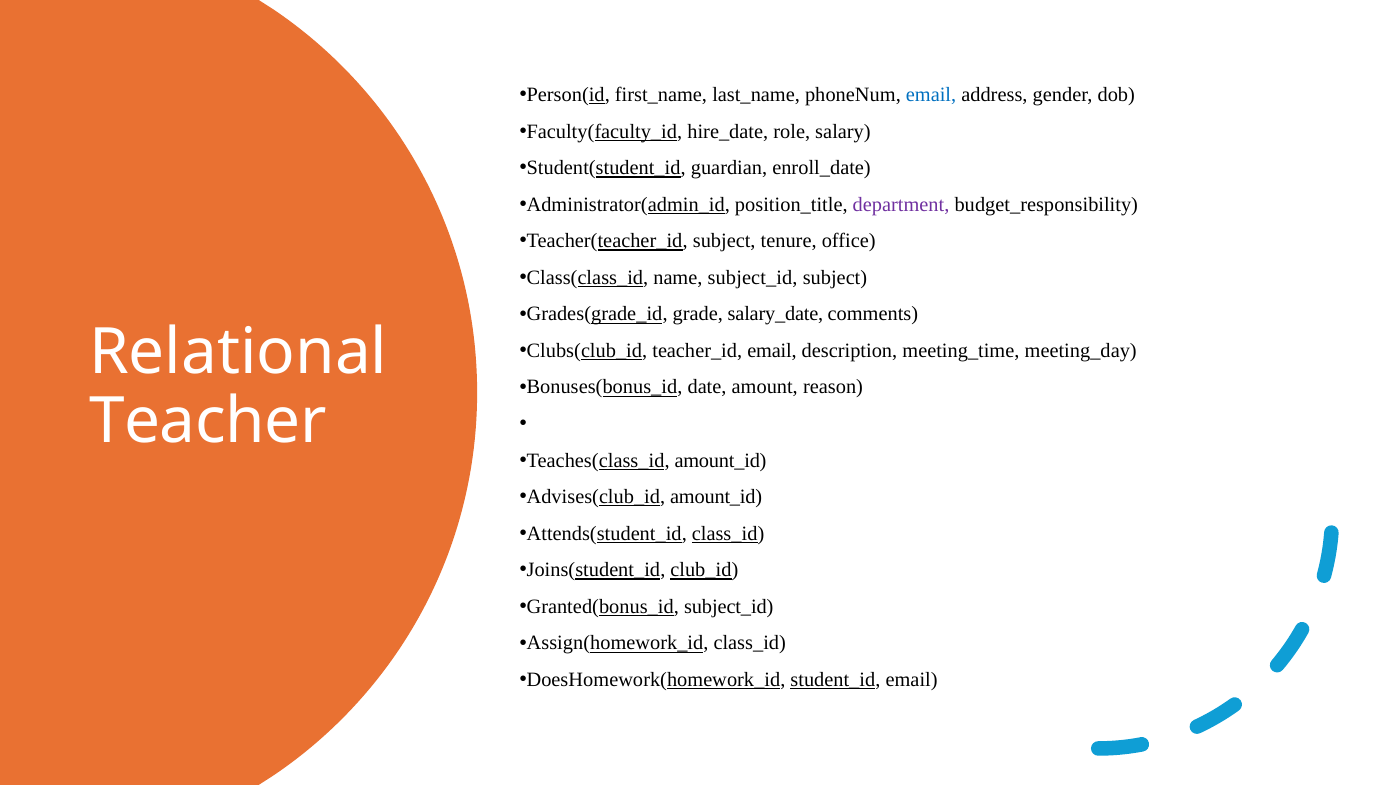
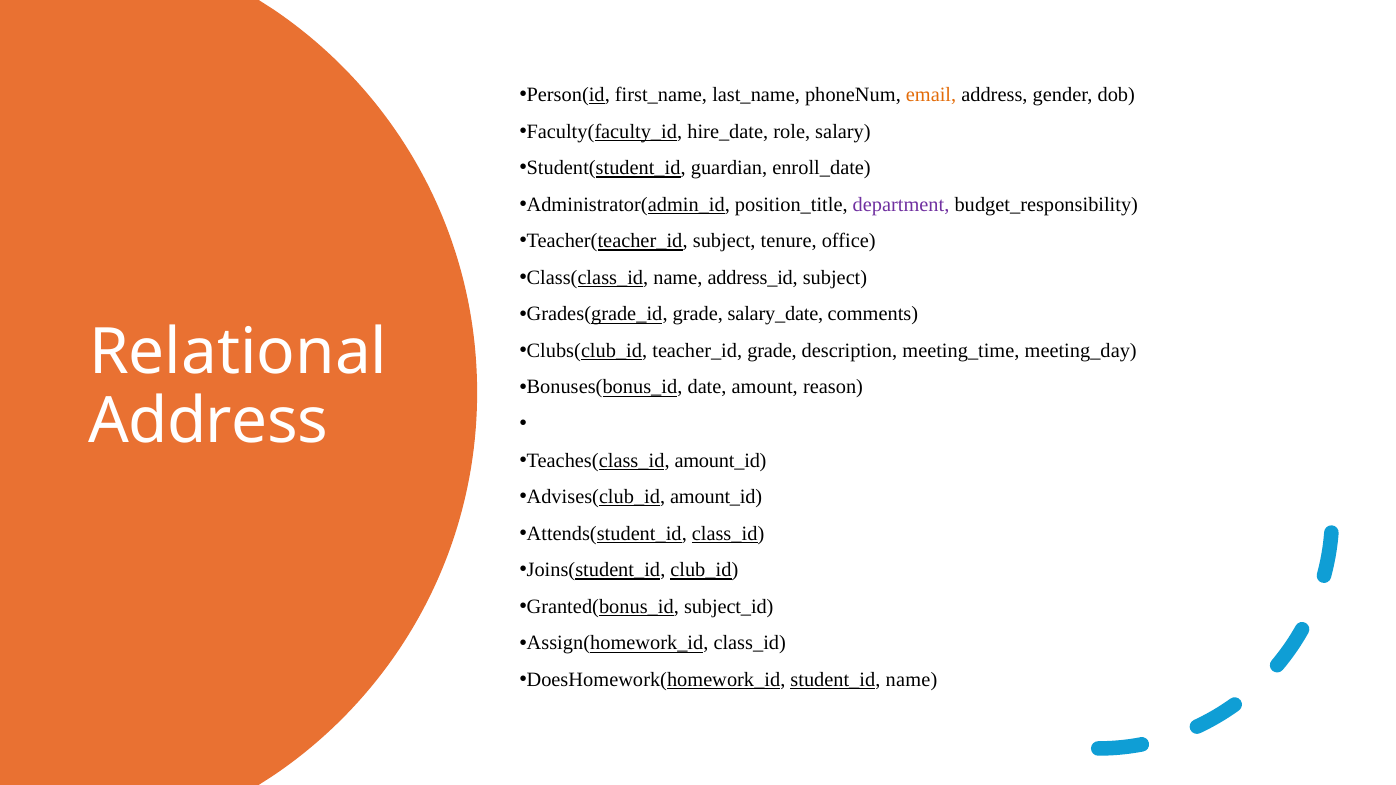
email at (931, 95) colour: blue -> orange
name subject_id: subject_id -> address_id
teacher_id email: email -> grade
Teacher at (208, 422): Teacher -> Address
student_id email: email -> name
